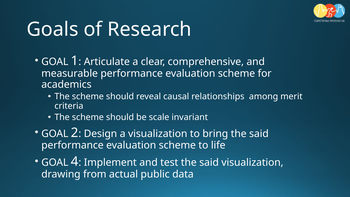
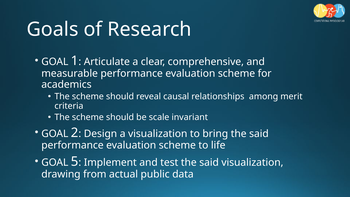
4: 4 -> 5
